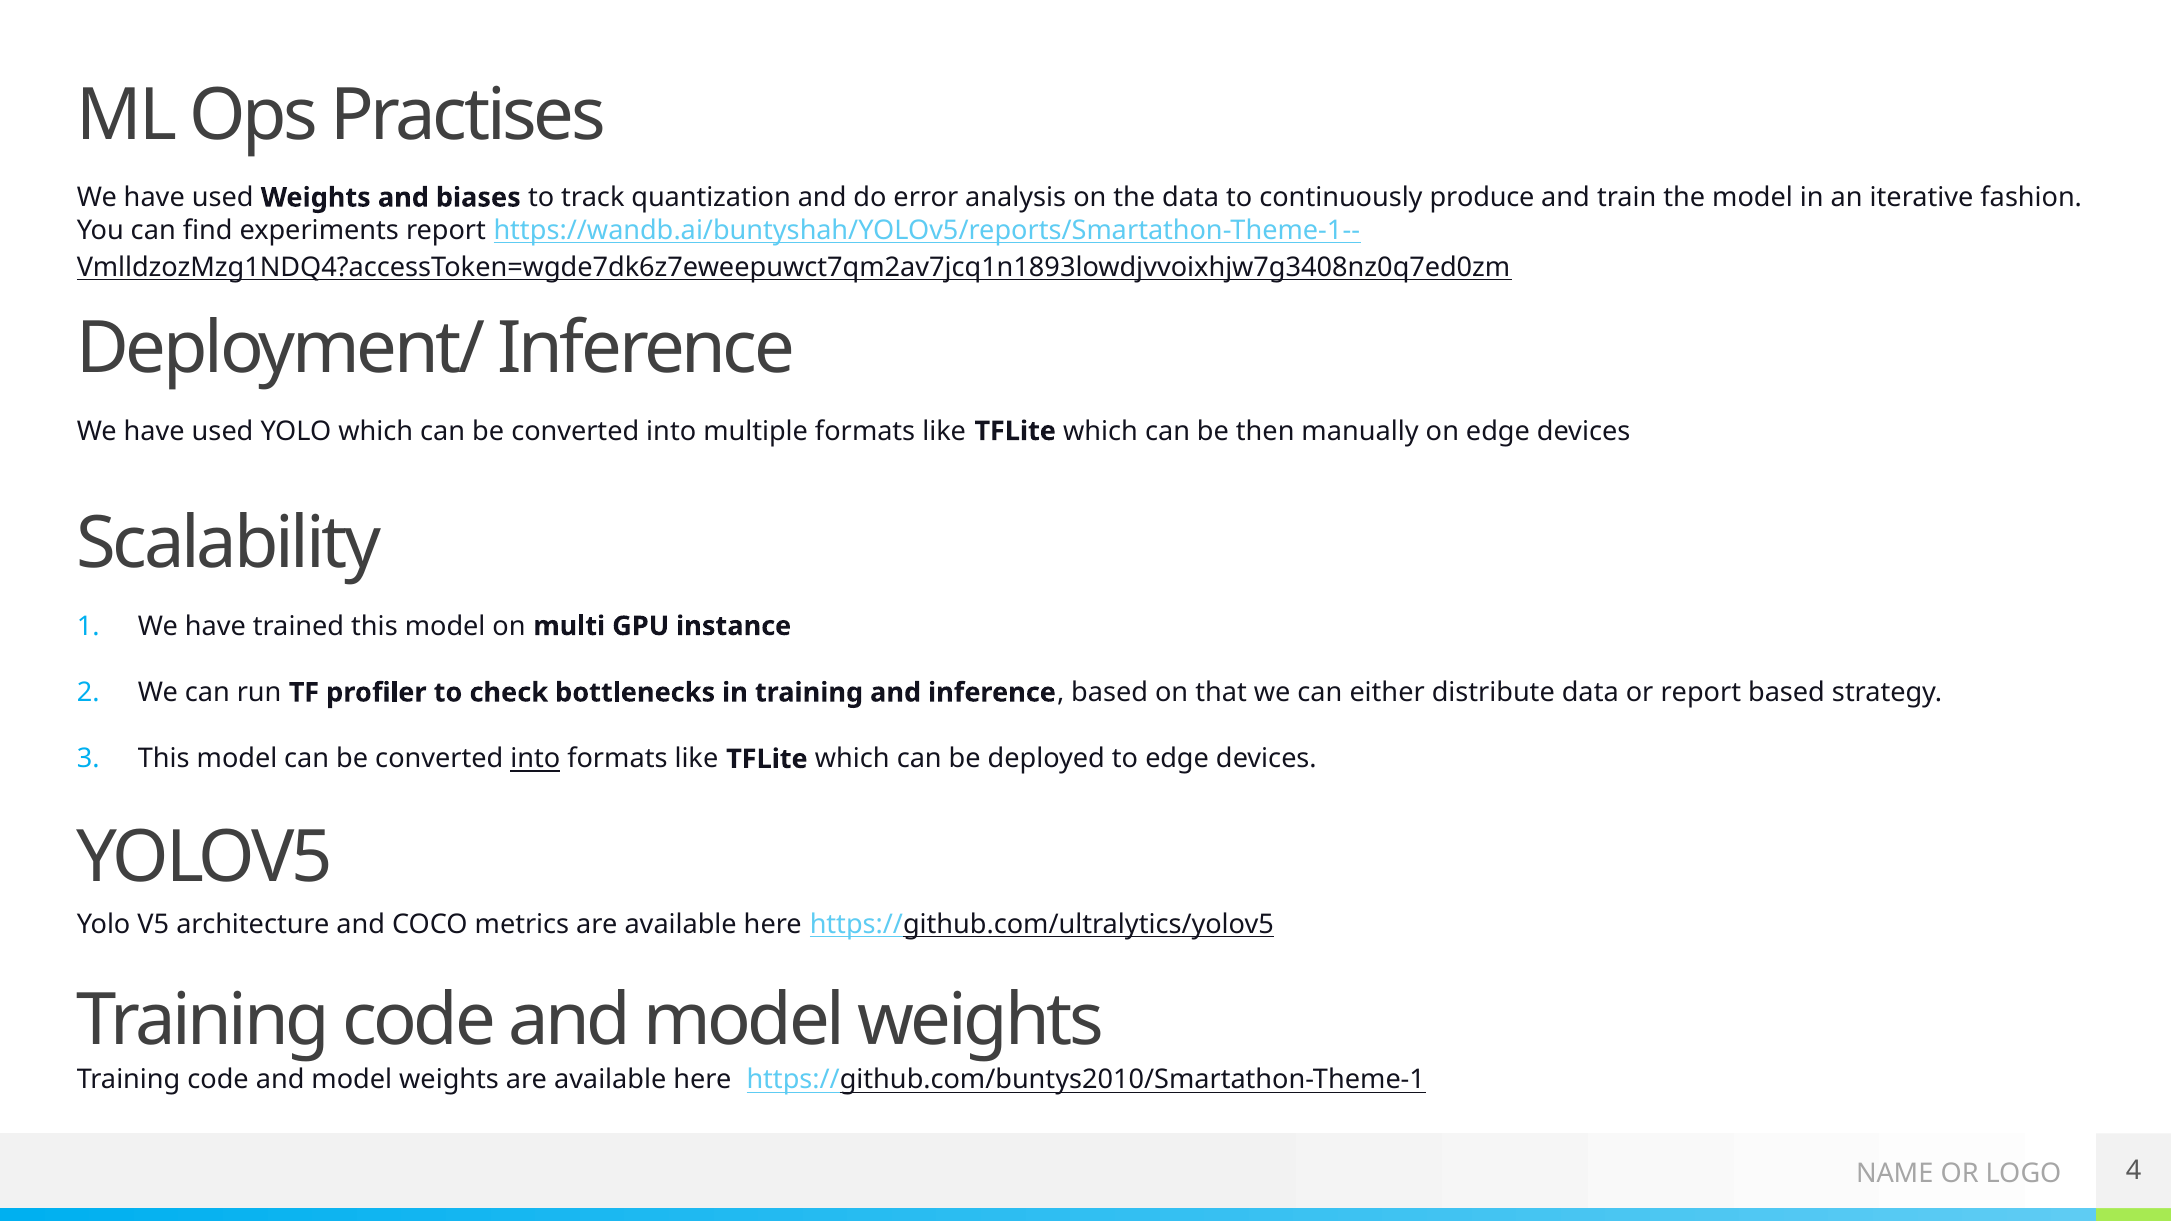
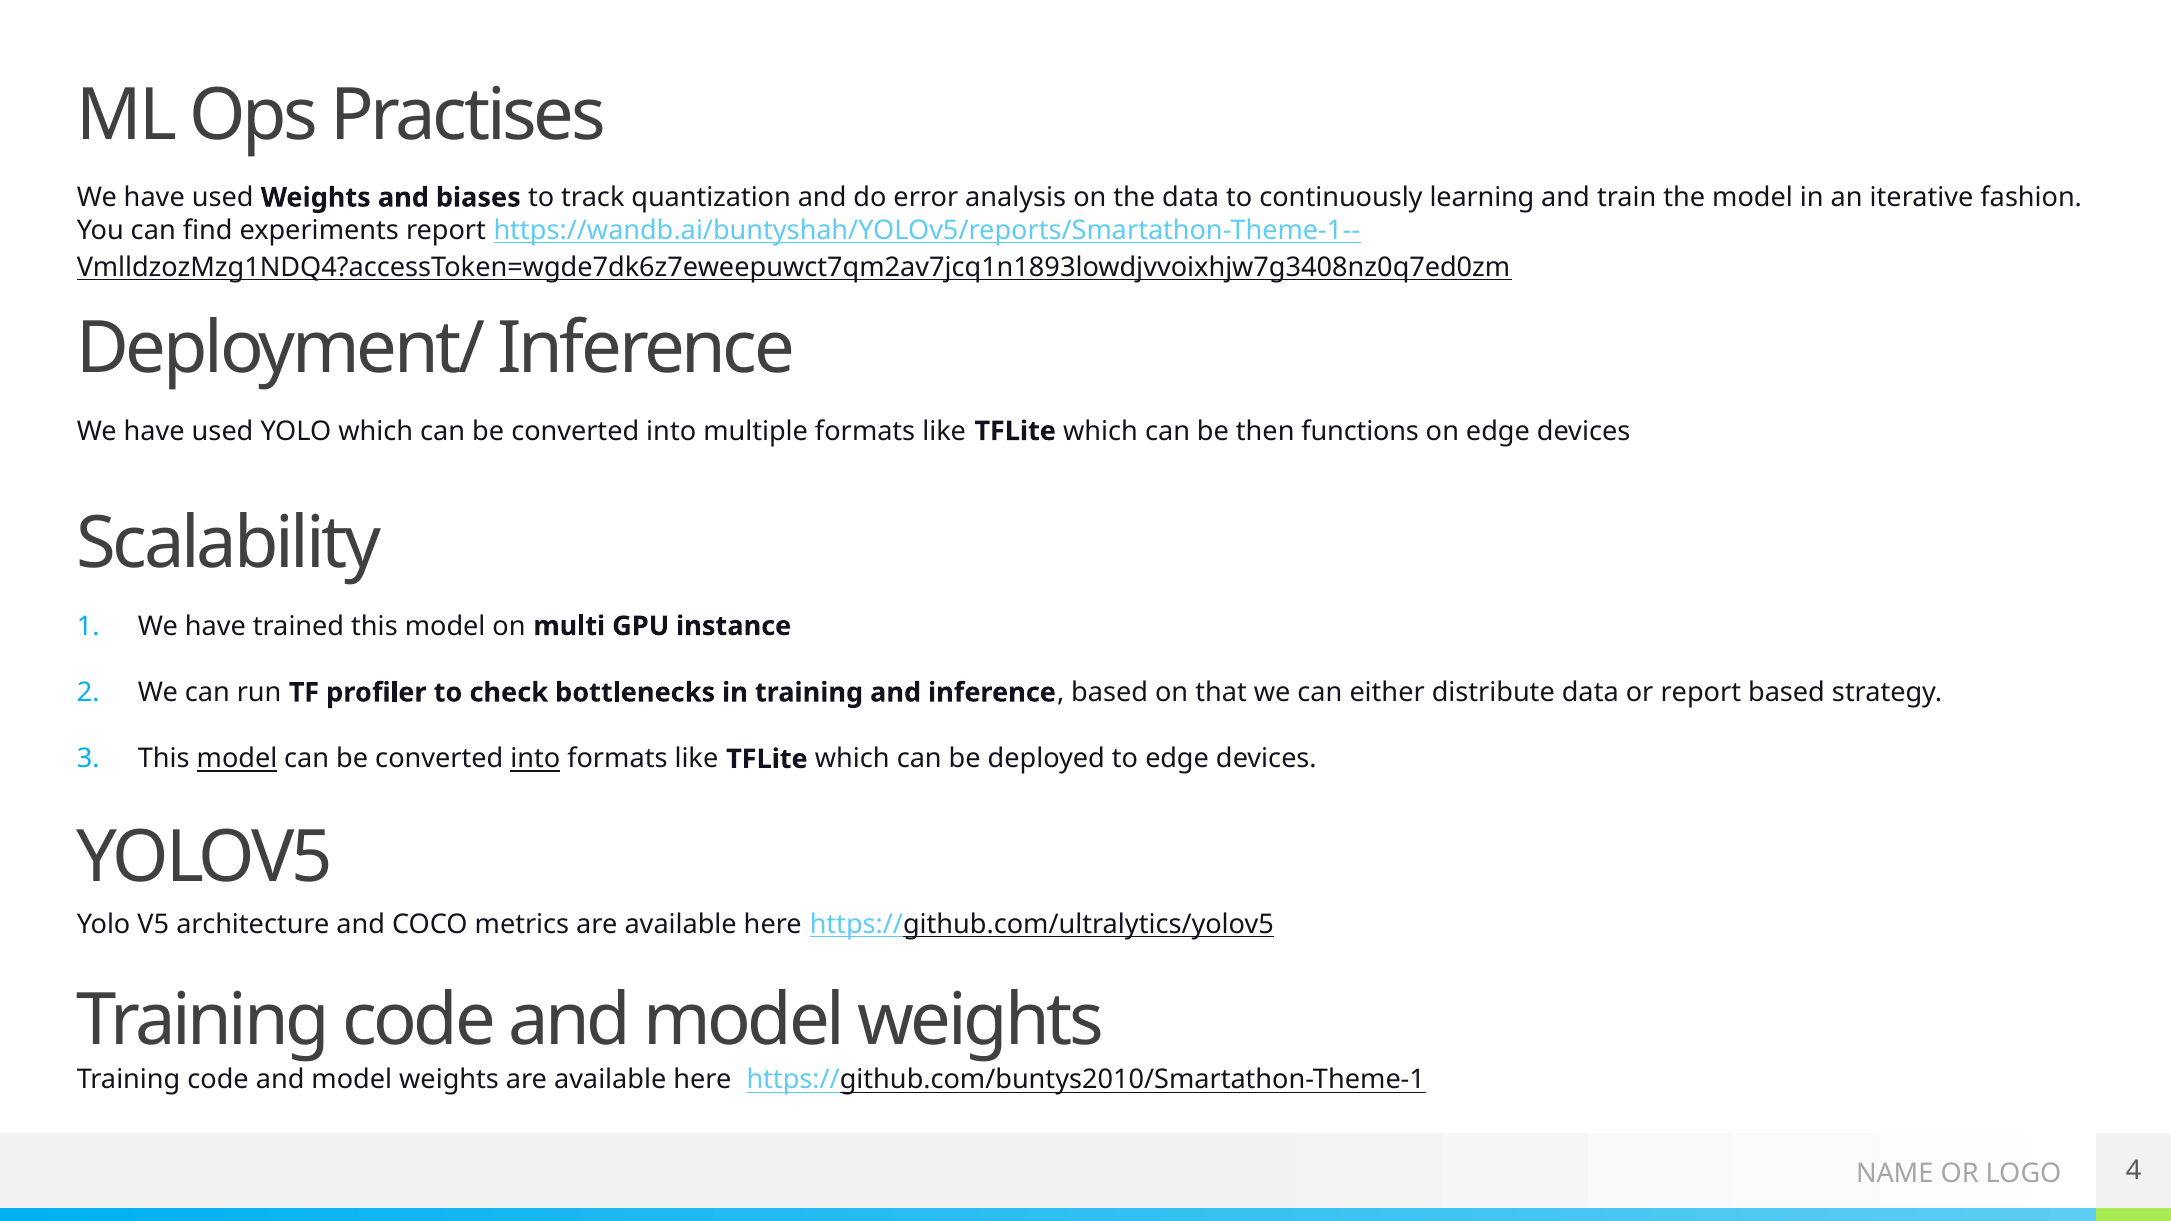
produce: produce -> learning
manually: manually -> functions
model at (237, 759) underline: none -> present
